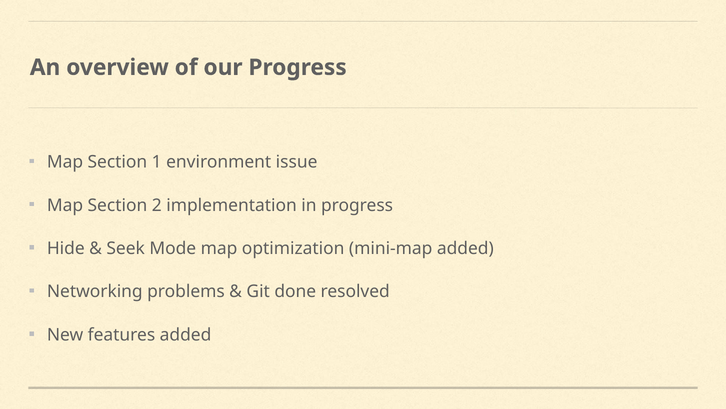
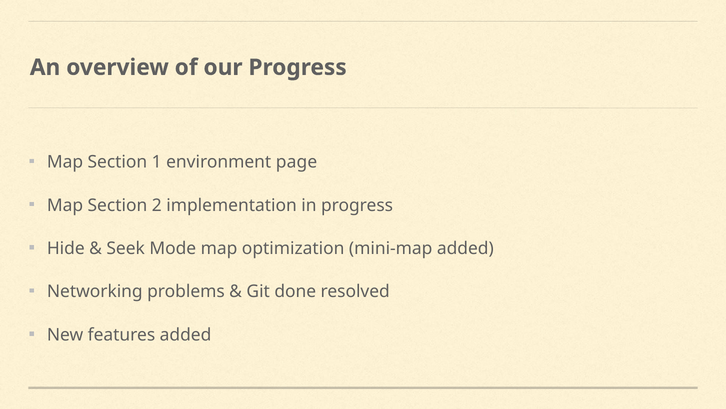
issue: issue -> page
